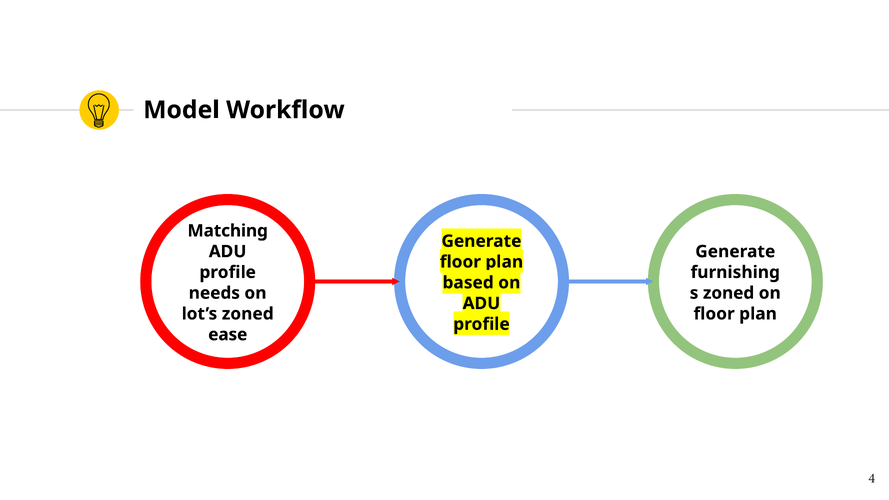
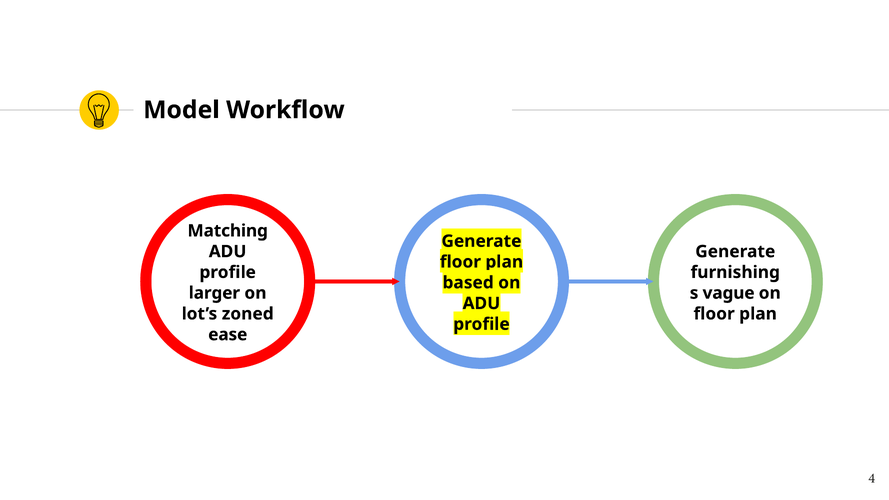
needs: needs -> larger
zoned at (729, 293): zoned -> vague
